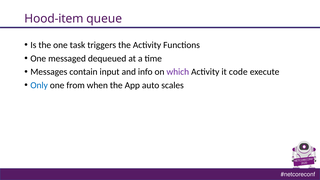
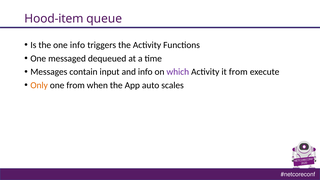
one task: task -> info
it code: code -> from
Only colour: blue -> orange
